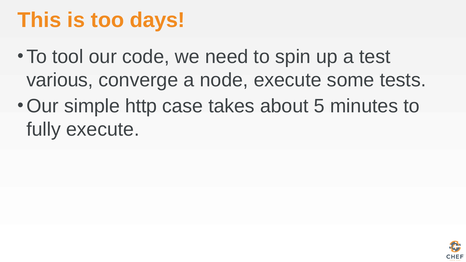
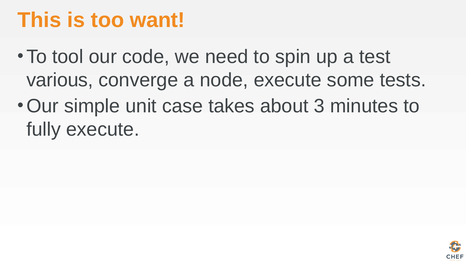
days: days -> want
http: http -> unit
5: 5 -> 3
